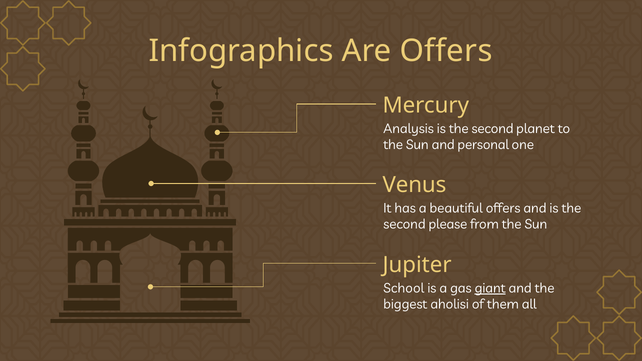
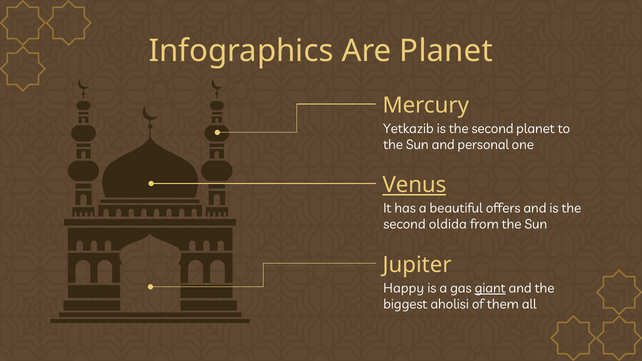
Are Offers: Offers -> Planet
Analysis: Analysis -> Yetkazib
Venus underline: none -> present
please: please -> oldida
School: School -> Happy
